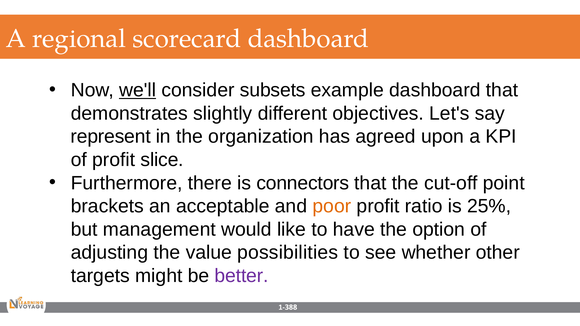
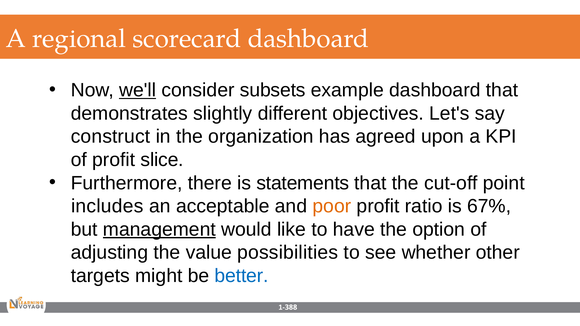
represent: represent -> construct
connectors: connectors -> statements
brackets: brackets -> includes
25%: 25% -> 67%
management underline: none -> present
better colour: purple -> blue
